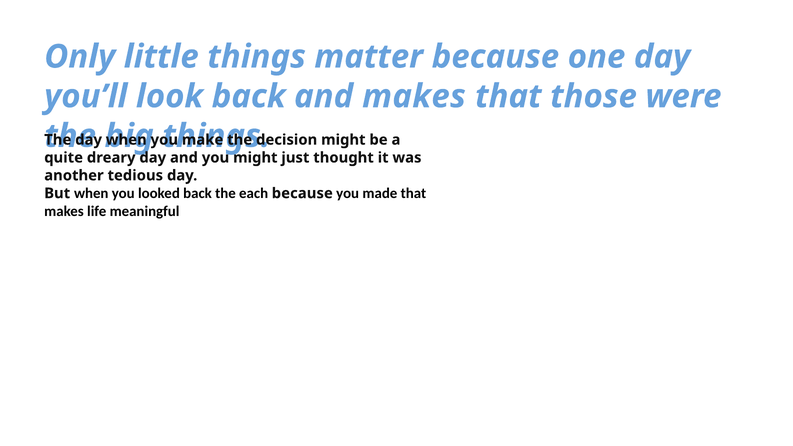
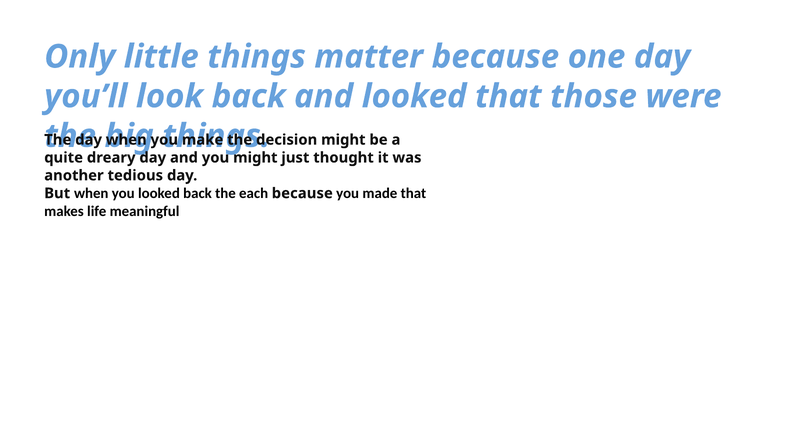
and makes: makes -> looked
